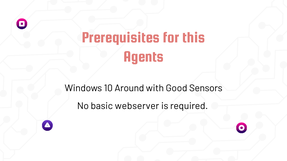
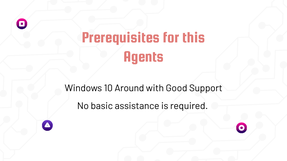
Sensors: Sensors -> Support
webserver: webserver -> assistance
